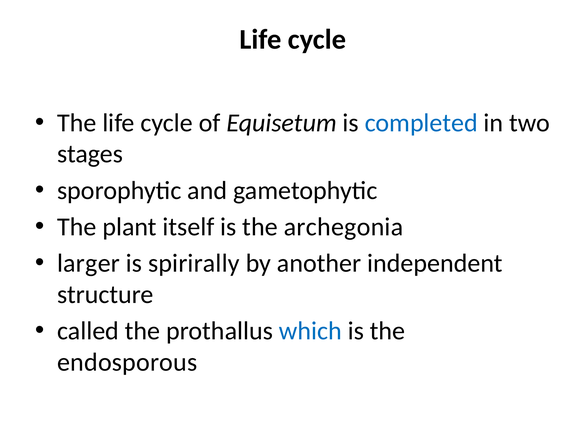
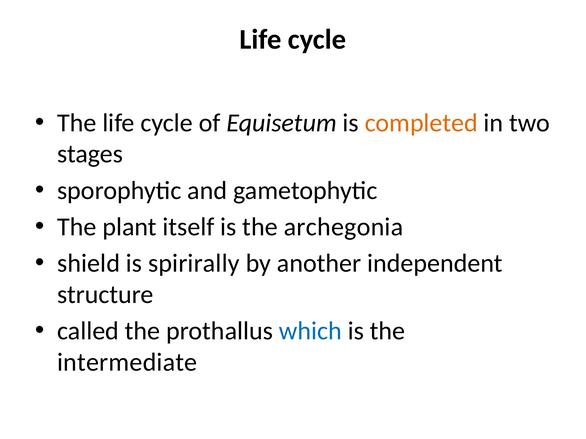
completed colour: blue -> orange
larger: larger -> shield
endosporous: endosporous -> intermediate
